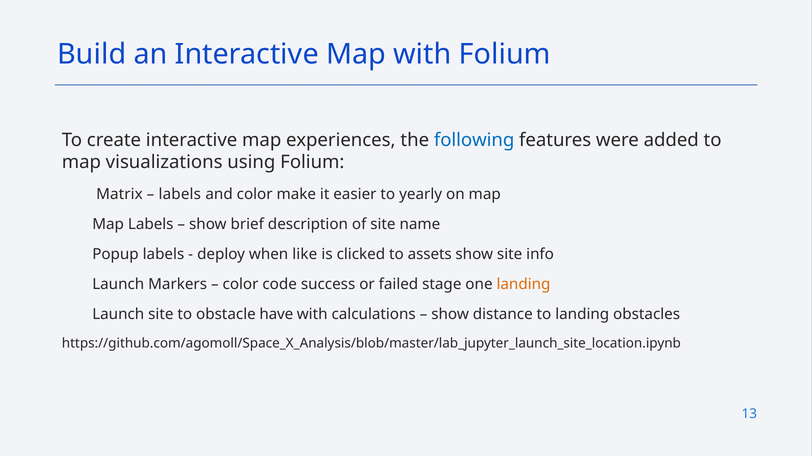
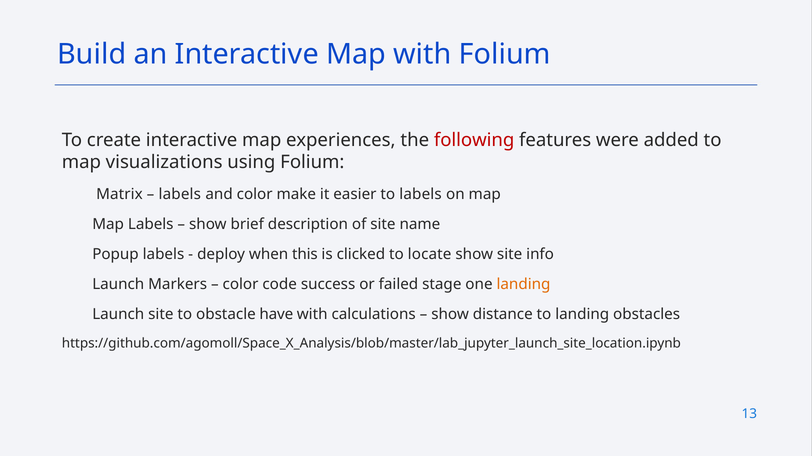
following colour: blue -> red
to yearly: yearly -> labels
like: like -> this
assets: assets -> locate
